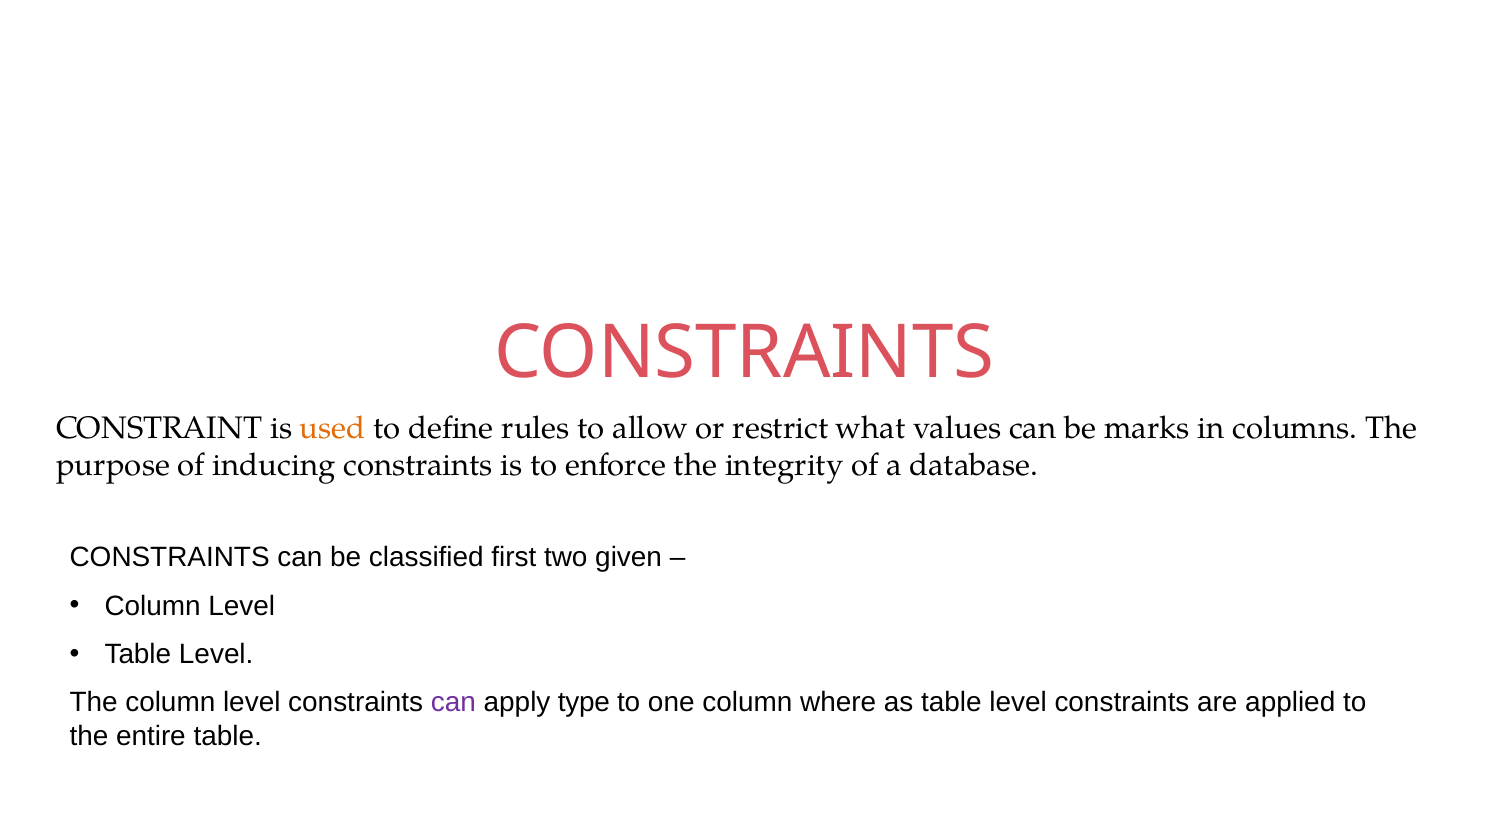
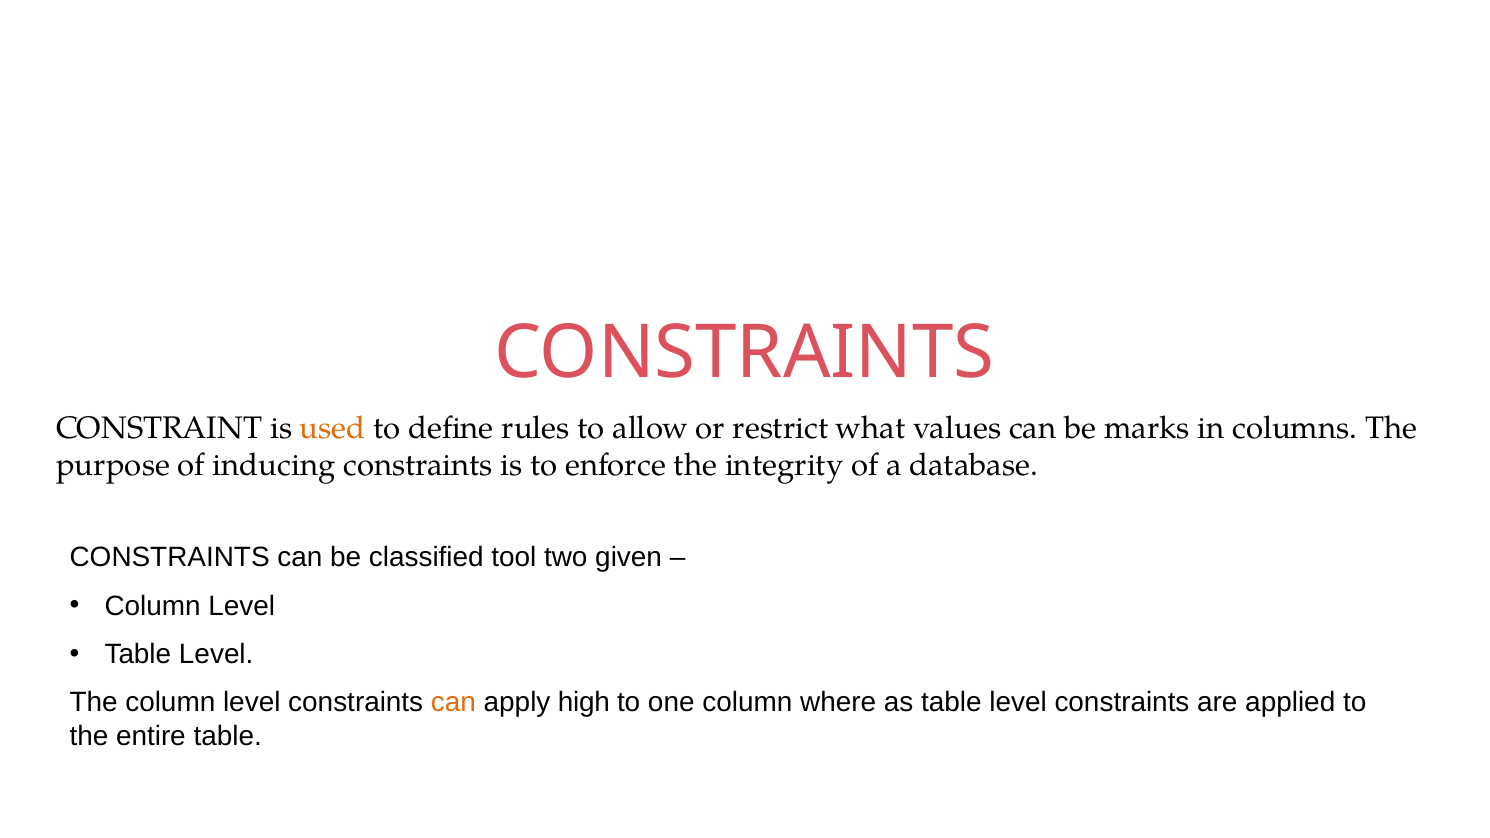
first: first -> tool
can at (453, 703) colour: purple -> orange
type: type -> high
